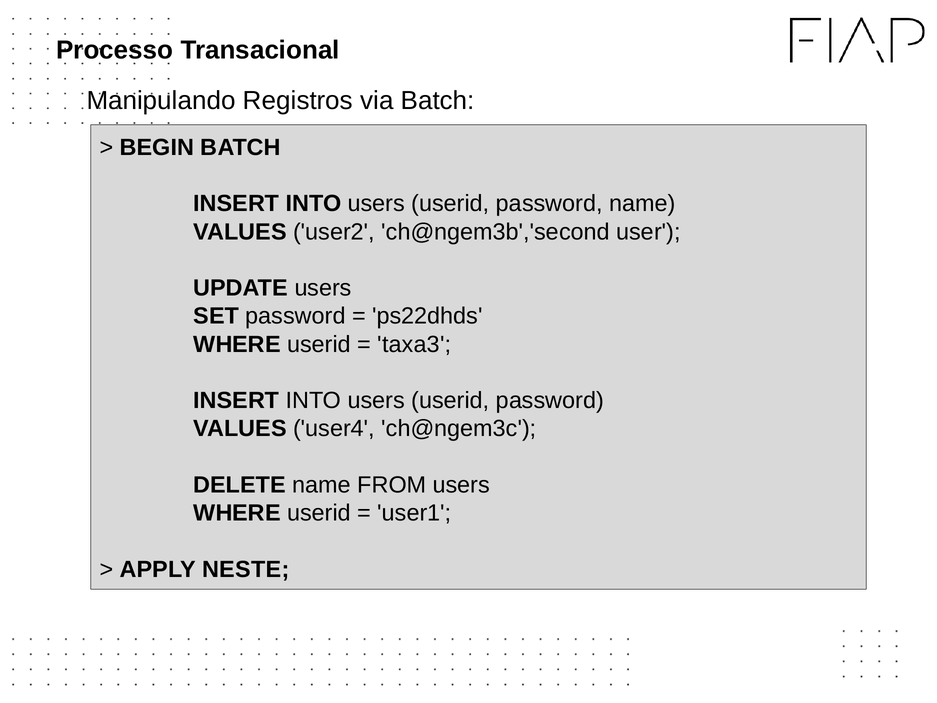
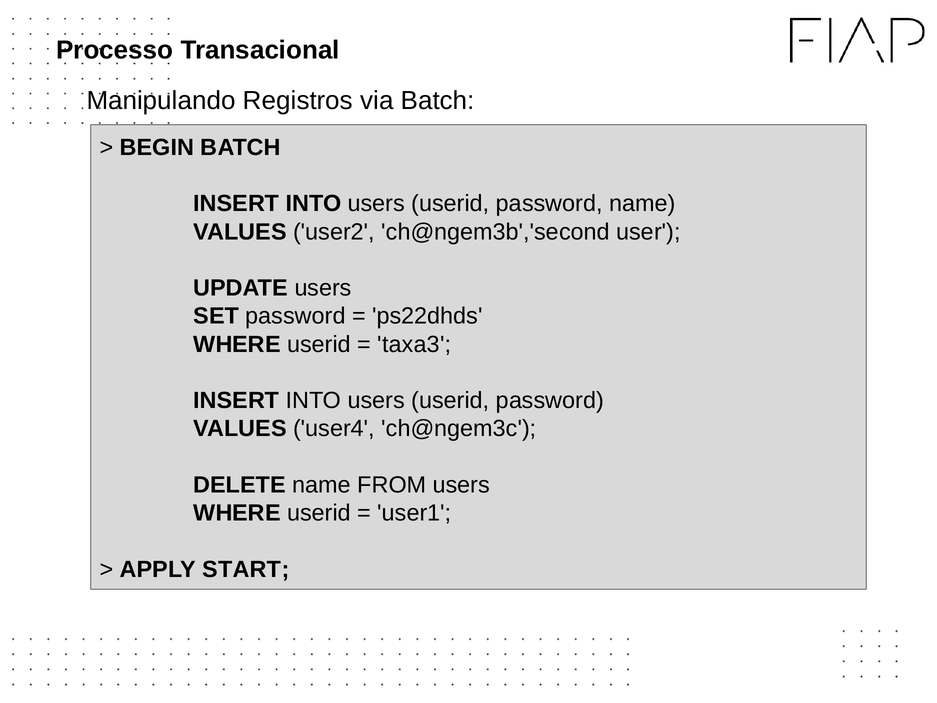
NESTE: NESTE -> START
